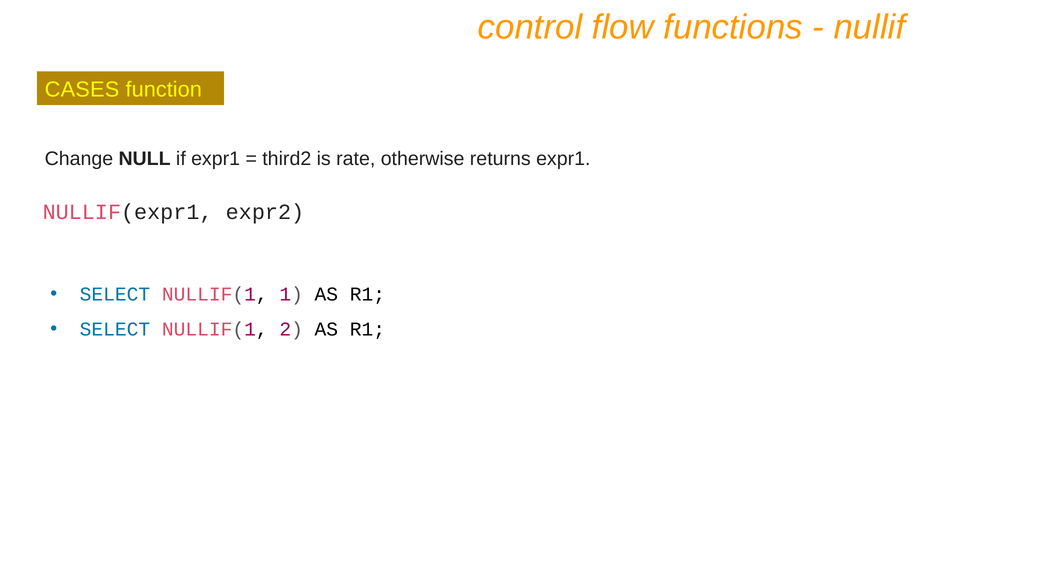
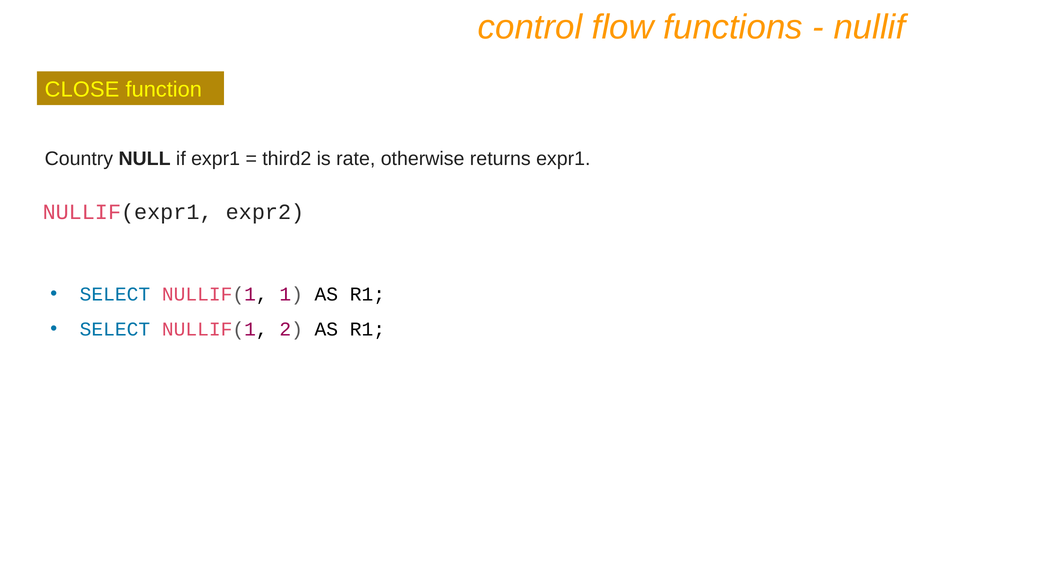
CASES: CASES -> CLOSE
Change: Change -> Country
